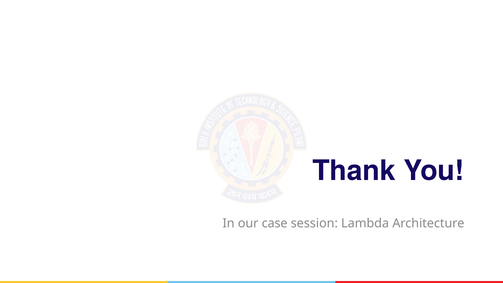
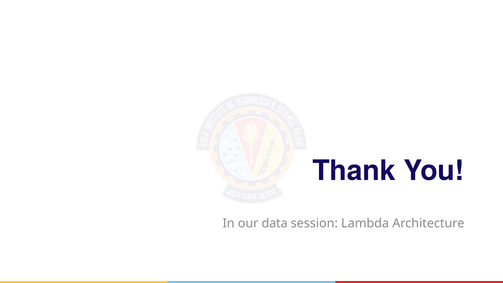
case: case -> data
